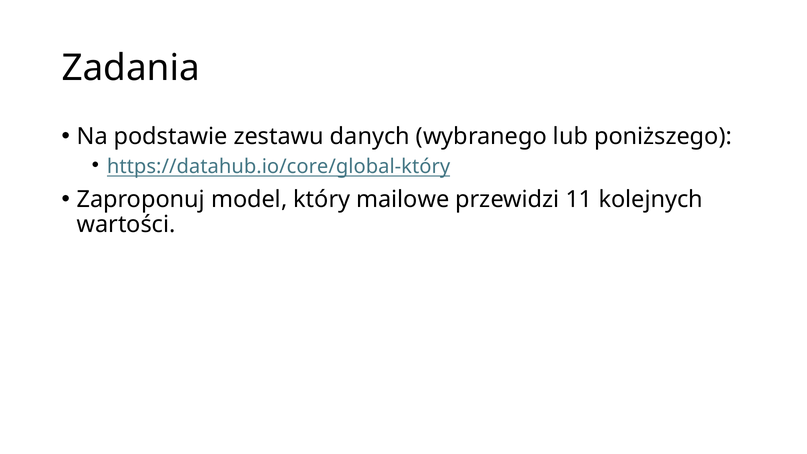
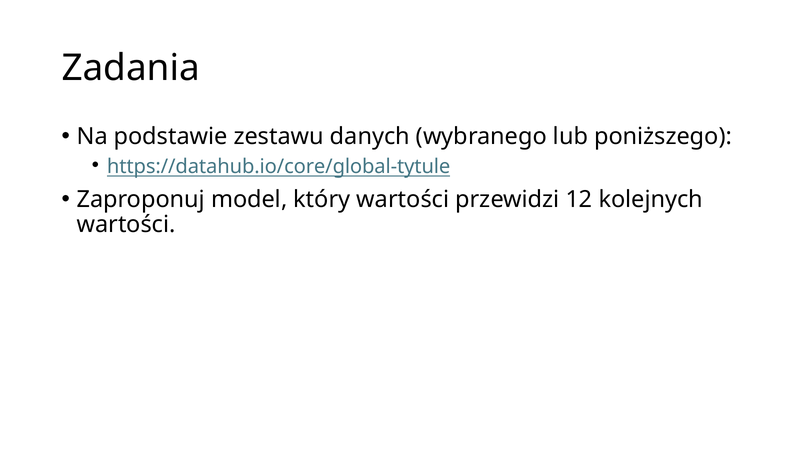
https://datahub.io/core/global-który: https://datahub.io/core/global-który -> https://datahub.io/core/global-tytule
który mailowe: mailowe -> wartości
11: 11 -> 12
